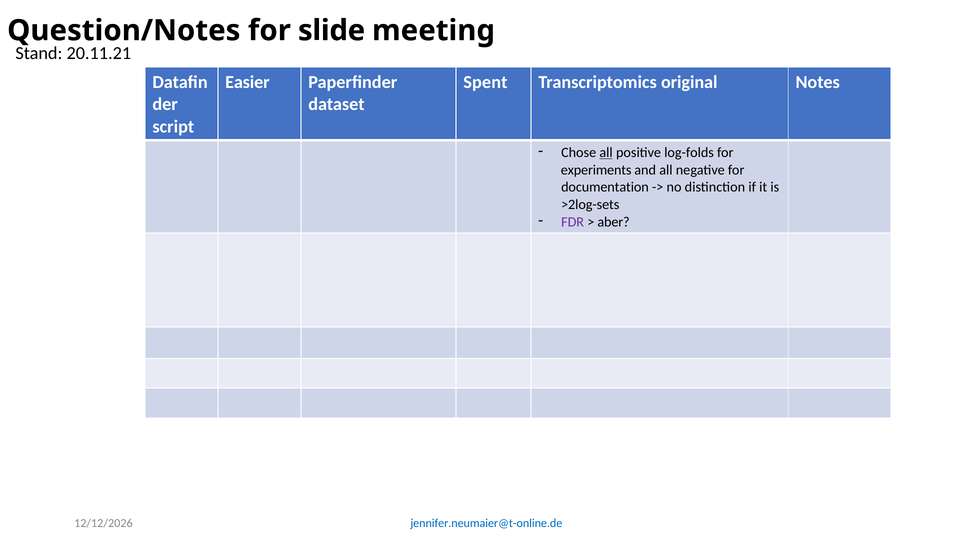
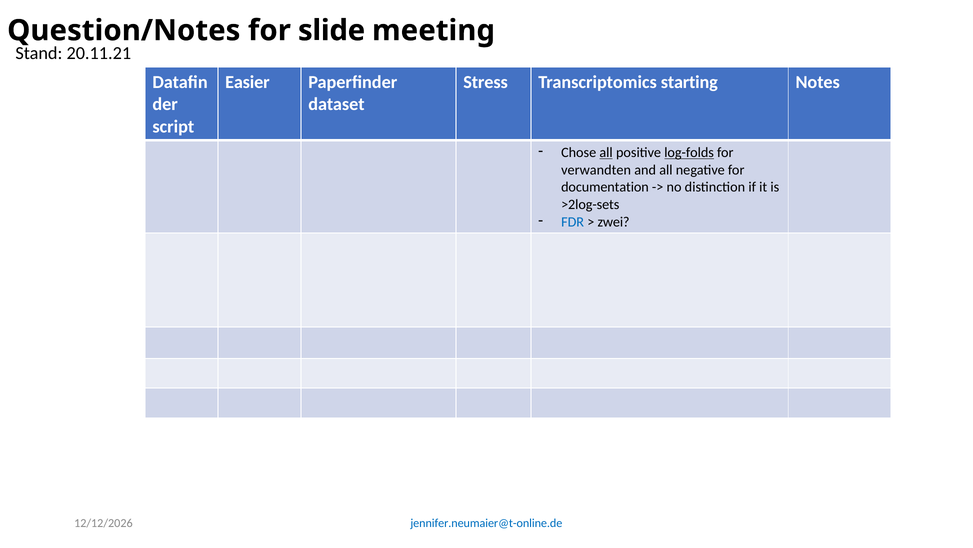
Spent: Spent -> Stress
original: original -> starting
log-folds underline: none -> present
experiments: experiments -> verwandten
FDR colour: purple -> blue
aber: aber -> zwei
